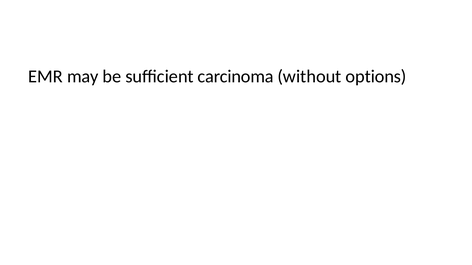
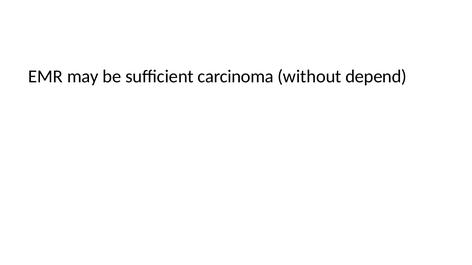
options: options -> depend
